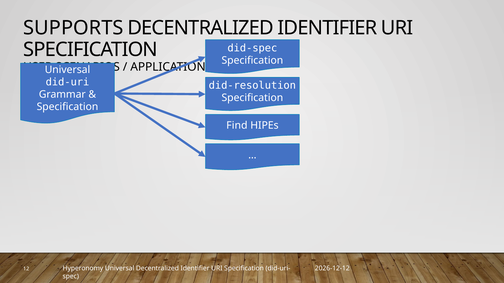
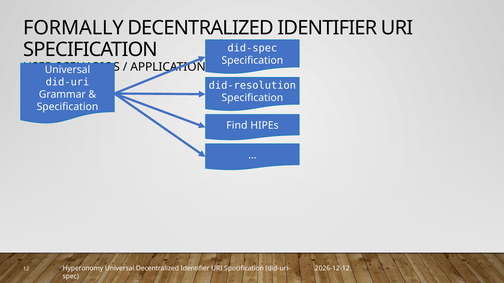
SUPPORTS: SUPPORTS -> FORMALLY
